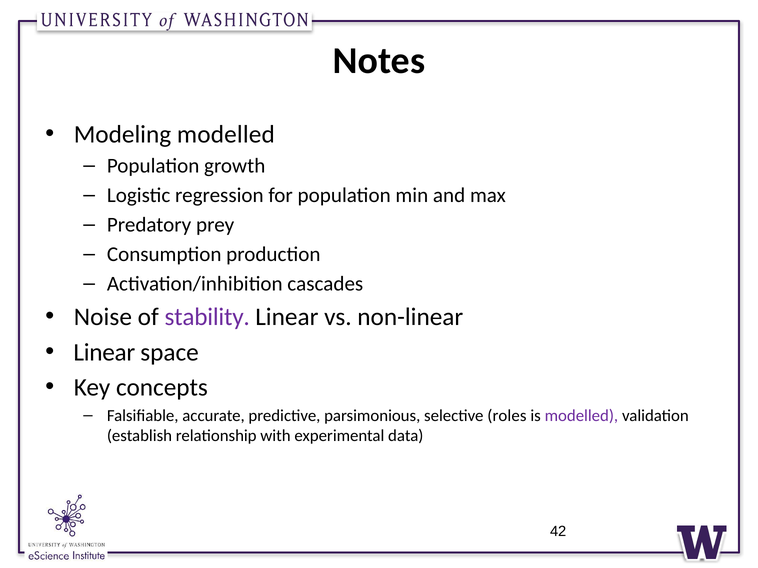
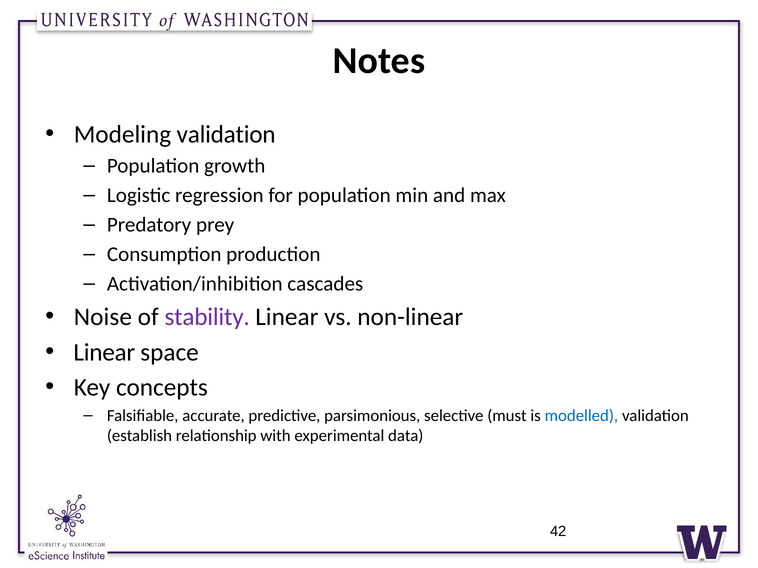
Modeling modelled: modelled -> validation
roles: roles -> must
modelled at (581, 416) colour: purple -> blue
